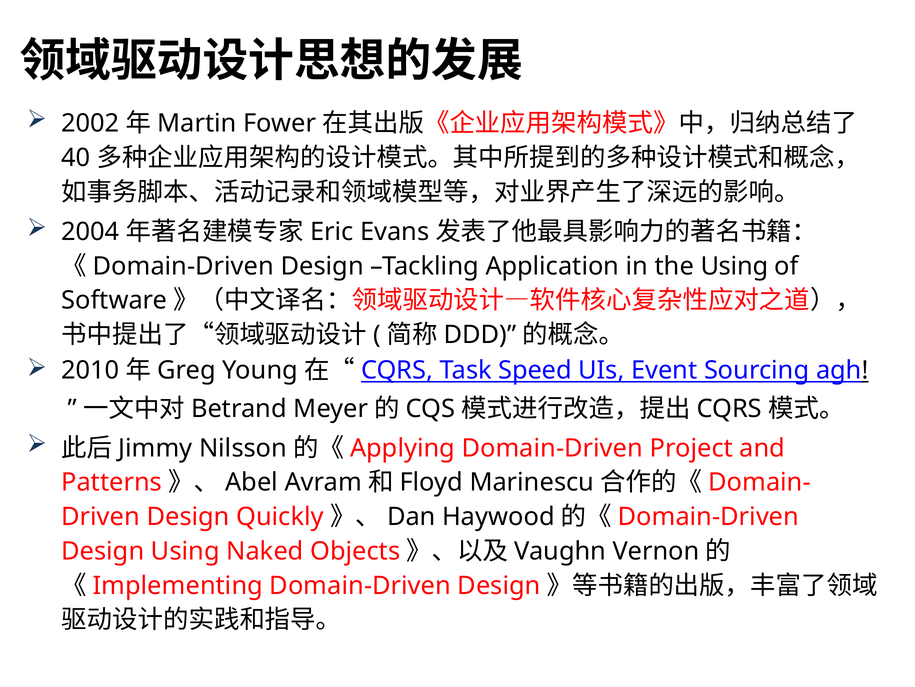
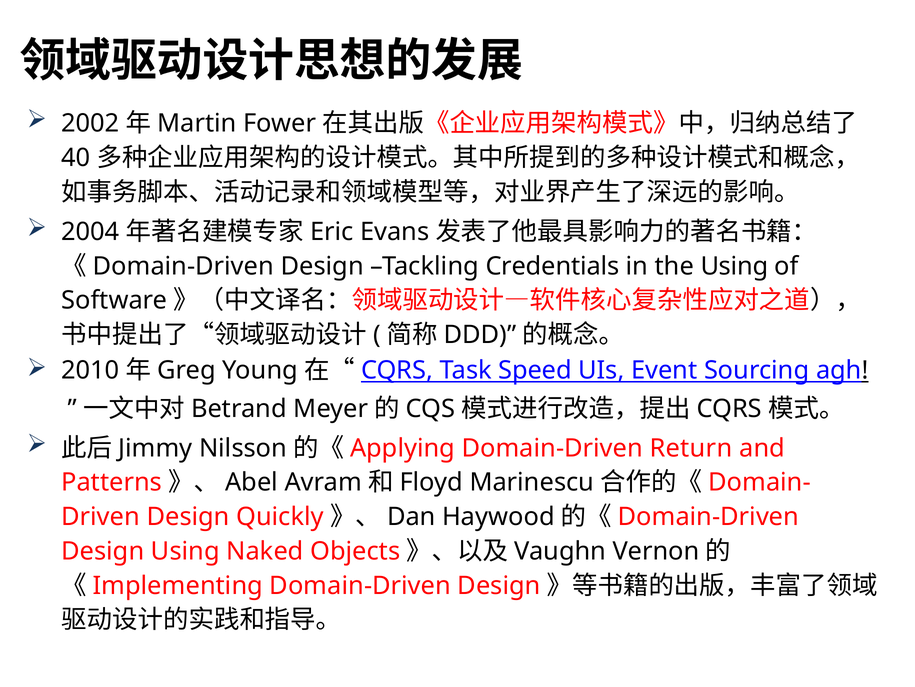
Application: Application -> Credentials
Project: Project -> Return
